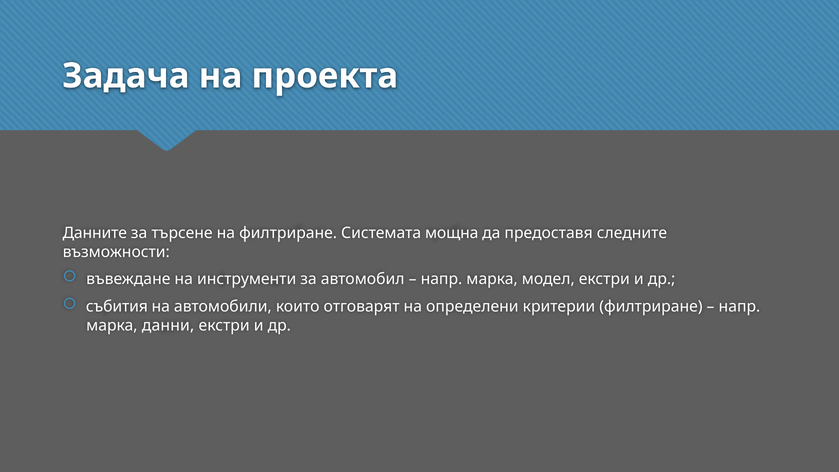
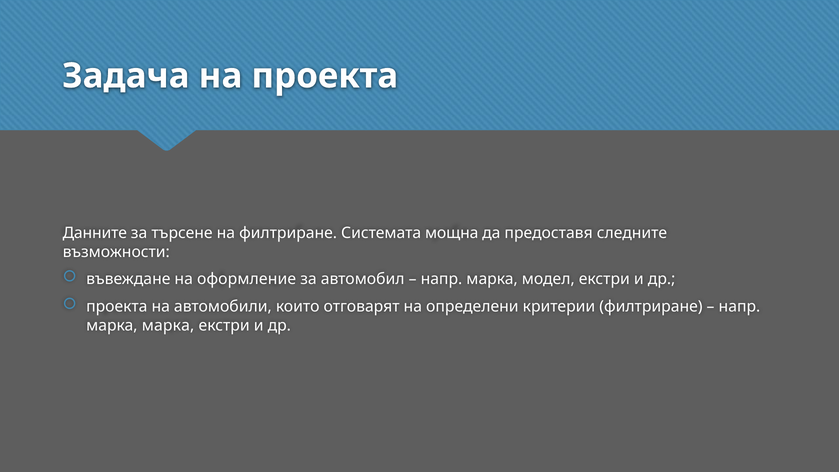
инструменти: инструменти -> оформление
събития at (117, 306): събития -> проекта
марка данни: данни -> марка
